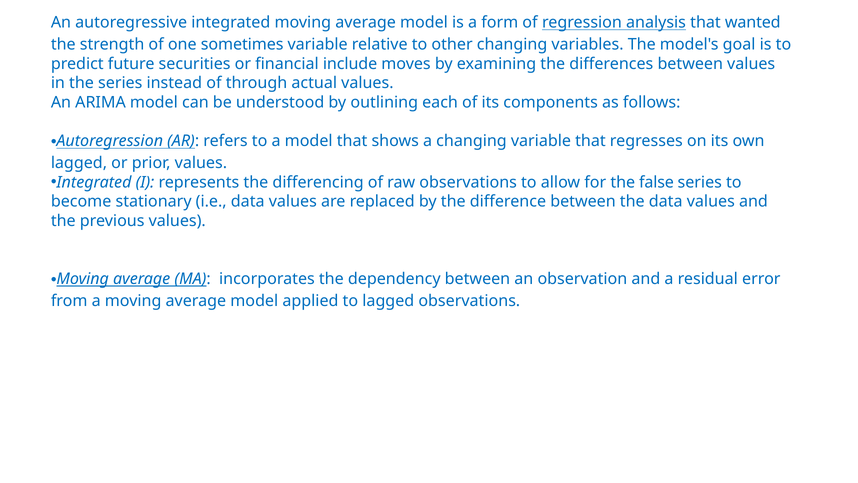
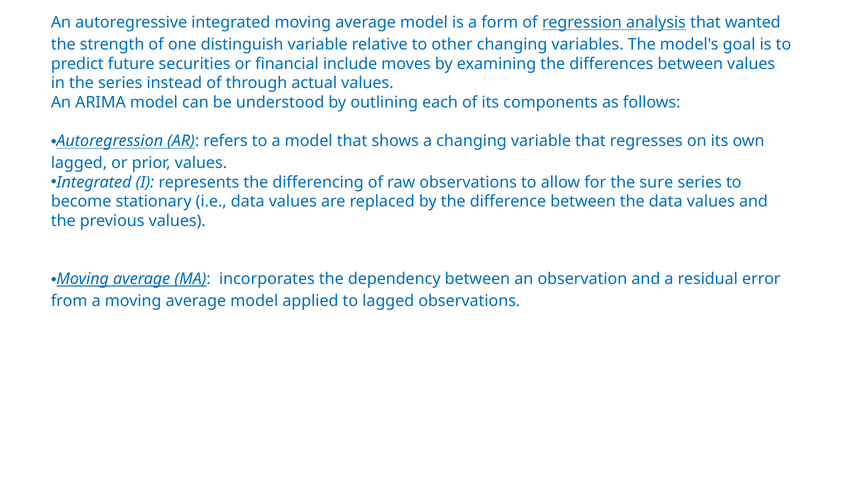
sometimes: sometimes -> distinguish
false: false -> sure
